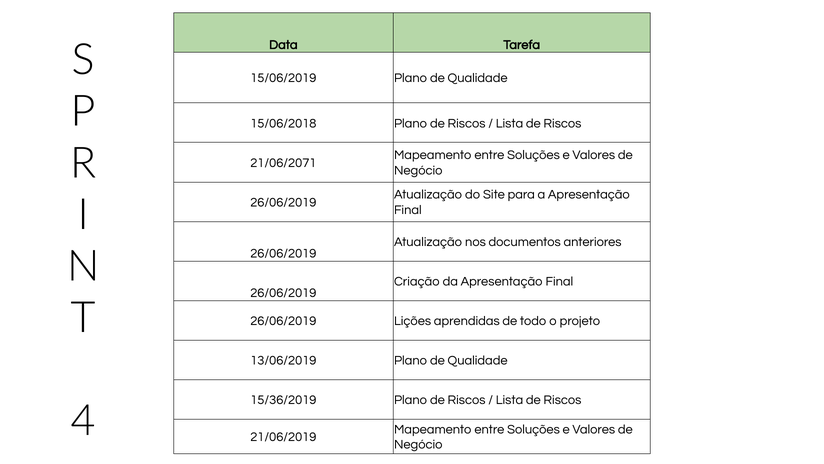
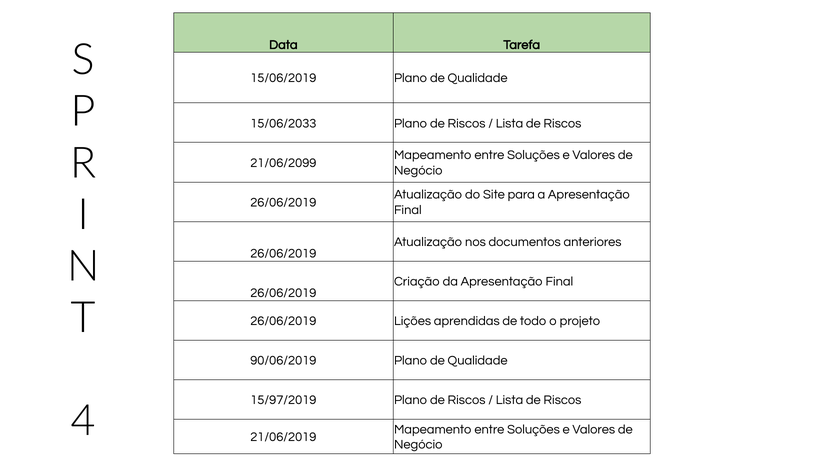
15/06/2018: 15/06/2018 -> 15/06/2033
21/06/2071: 21/06/2071 -> 21/06/2099
13/06/2019: 13/06/2019 -> 90/06/2019
15/36/2019: 15/36/2019 -> 15/97/2019
